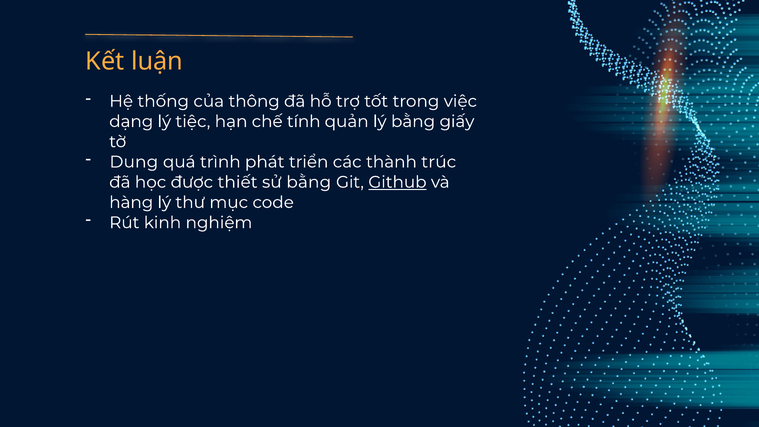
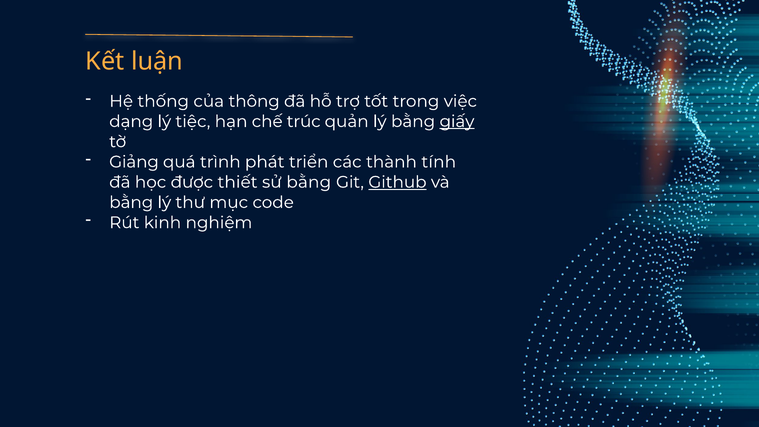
tính: tính -> trúc
giấy underline: none -> present
Dung: Dung -> Giảng
trúc: trúc -> tính
hàng at (131, 202): hàng -> bằng
